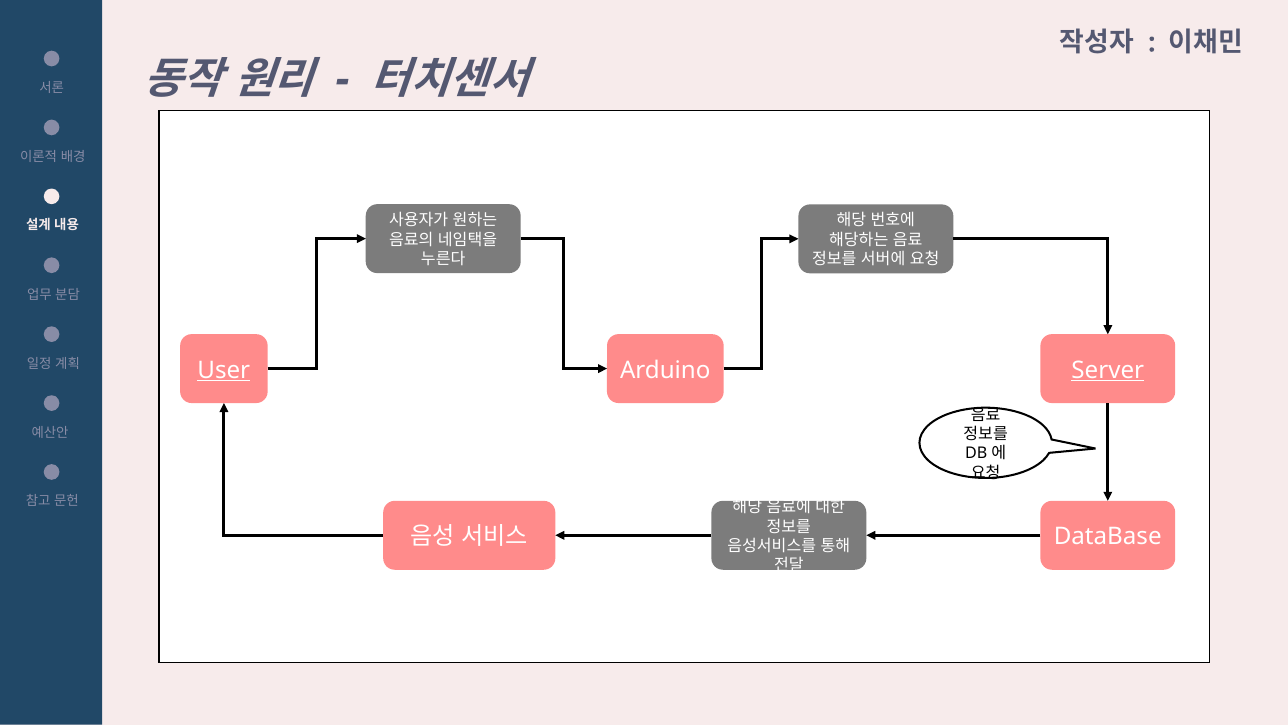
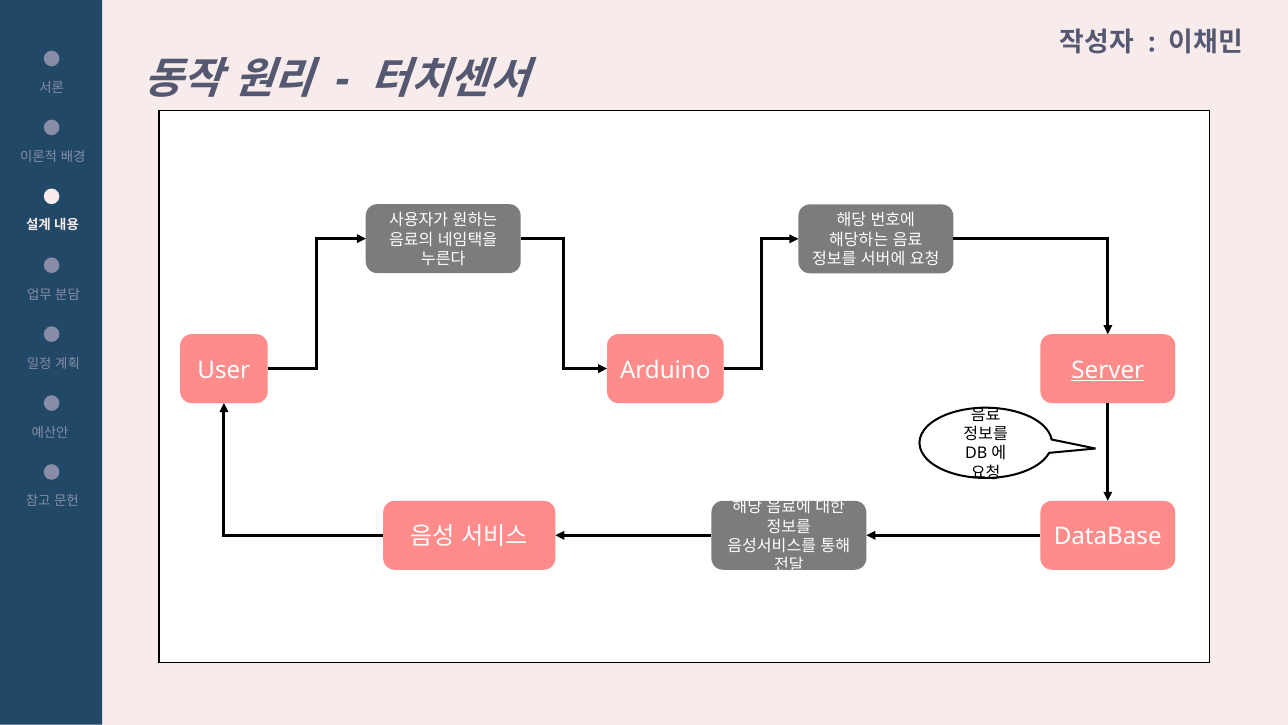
User underline: present -> none
